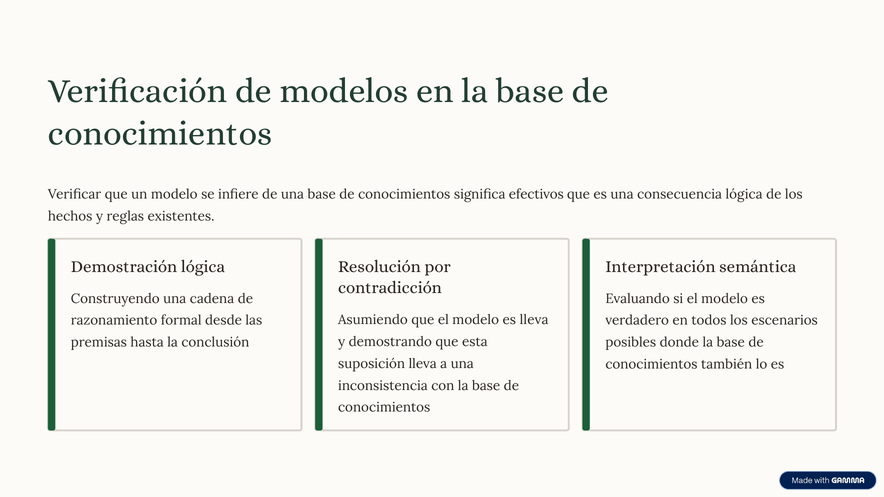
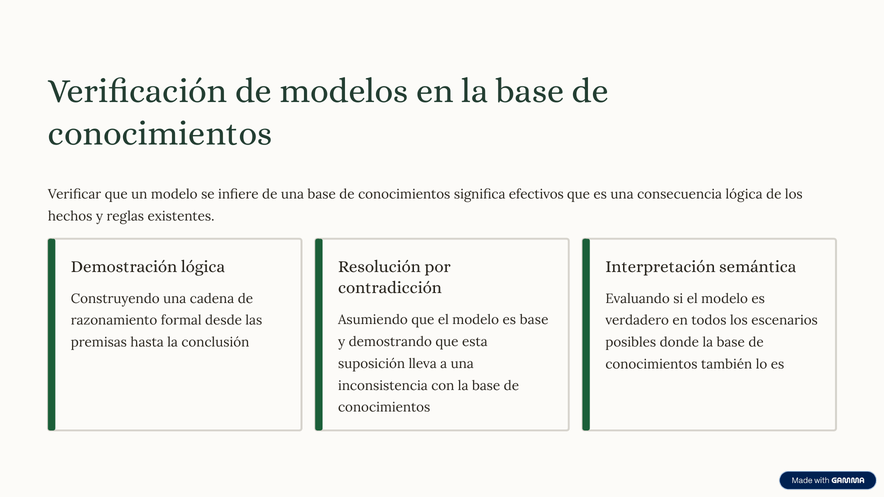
es lleva: lleva -> base
